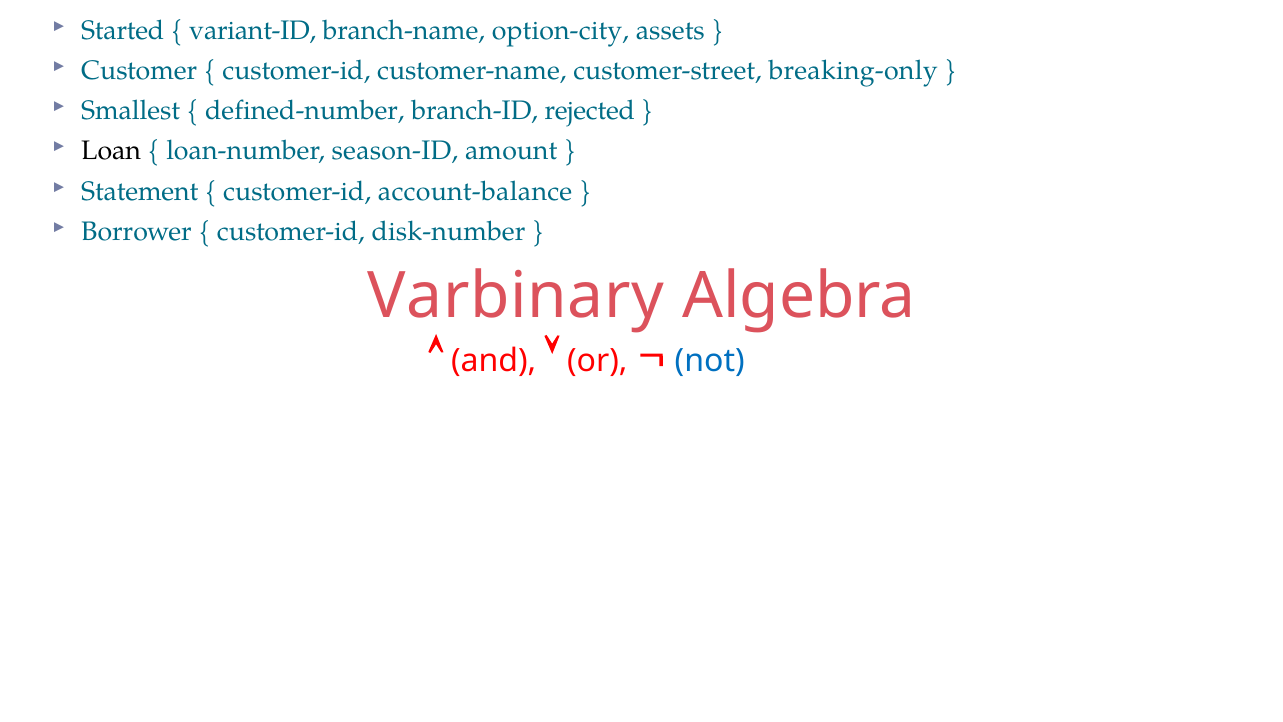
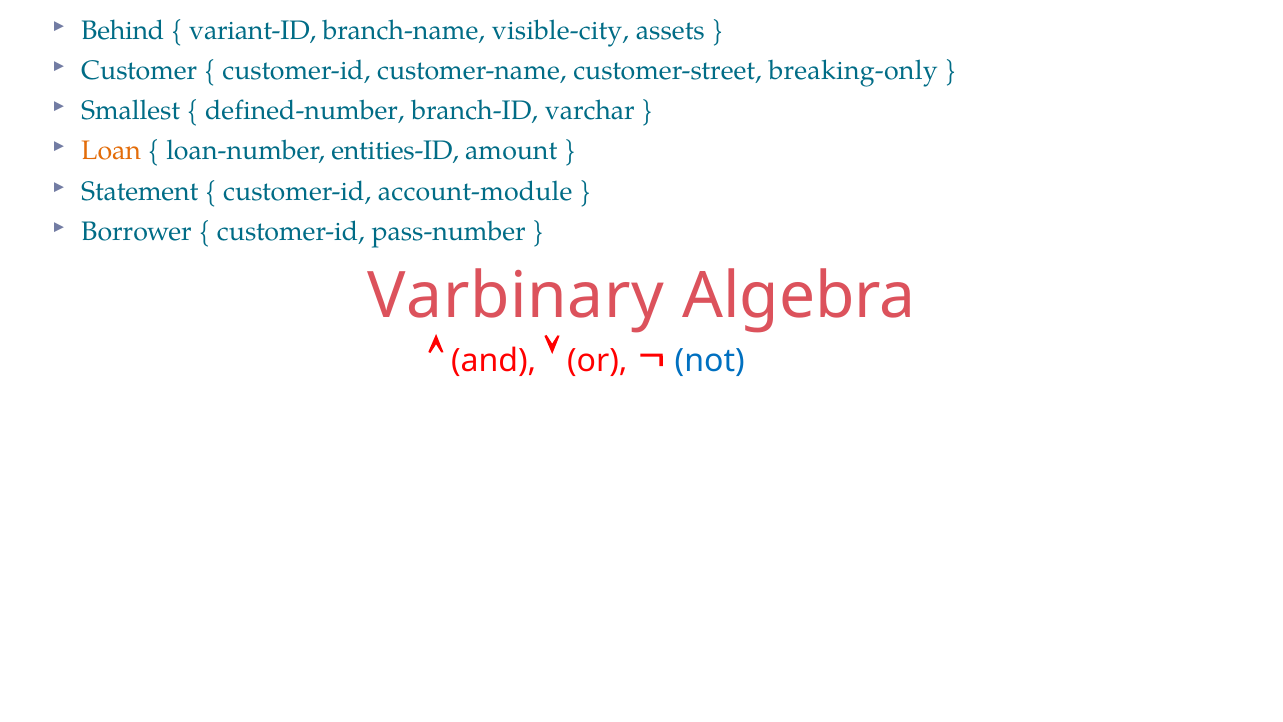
Started: Started -> Behind
option-city: option-city -> visible-city
rejected: rejected -> varchar
Loan colour: black -> orange
season-ID: season-ID -> entities-ID
account-balance: account-balance -> account-module
disk-number: disk-number -> pass-number
